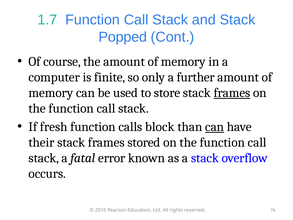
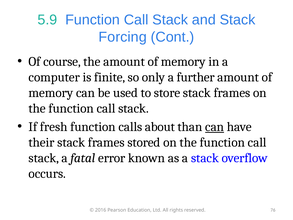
1.7: 1.7 -> 5.9
Popped: Popped -> Forcing
frames at (232, 93) underline: present -> none
block: block -> about
